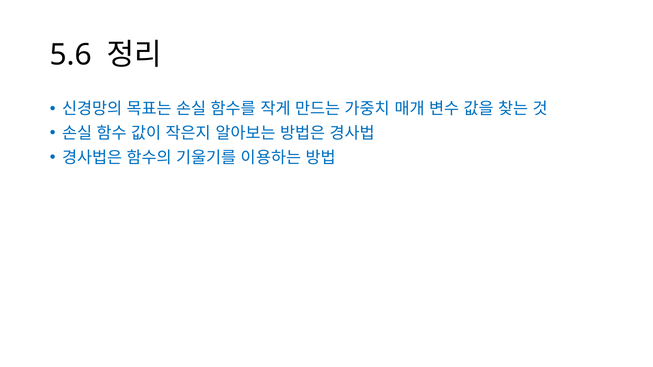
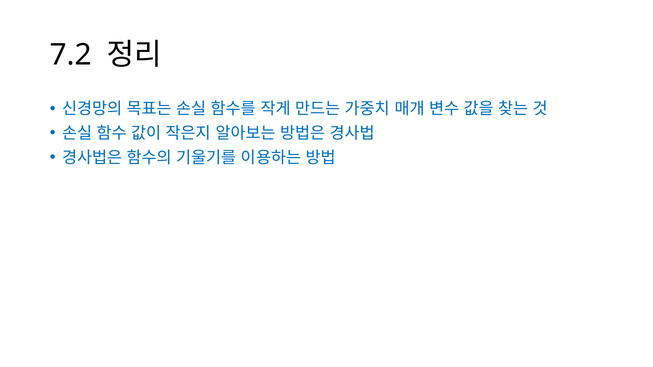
5.6: 5.6 -> 7.2
